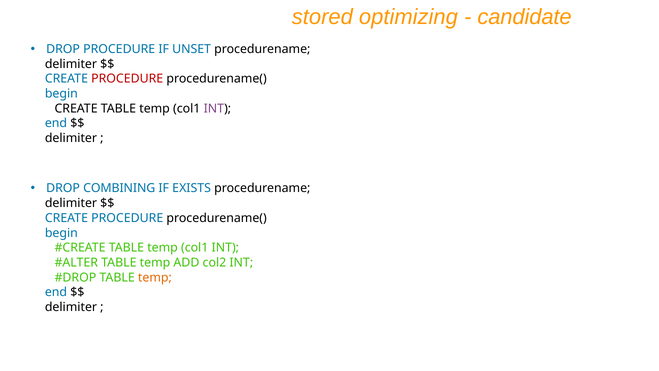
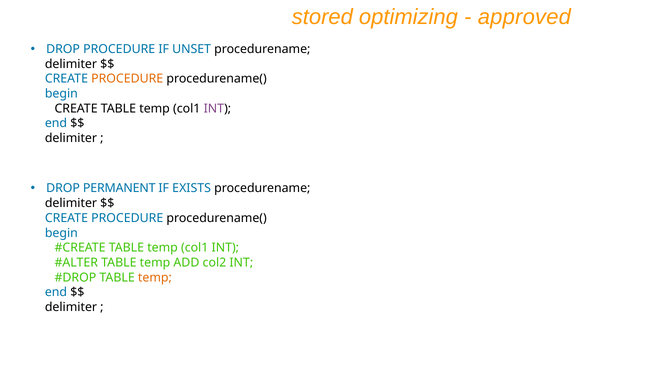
candidate: candidate -> approved
PROCEDURE at (127, 79) colour: red -> orange
COMBINING: COMBINING -> PERMANENT
